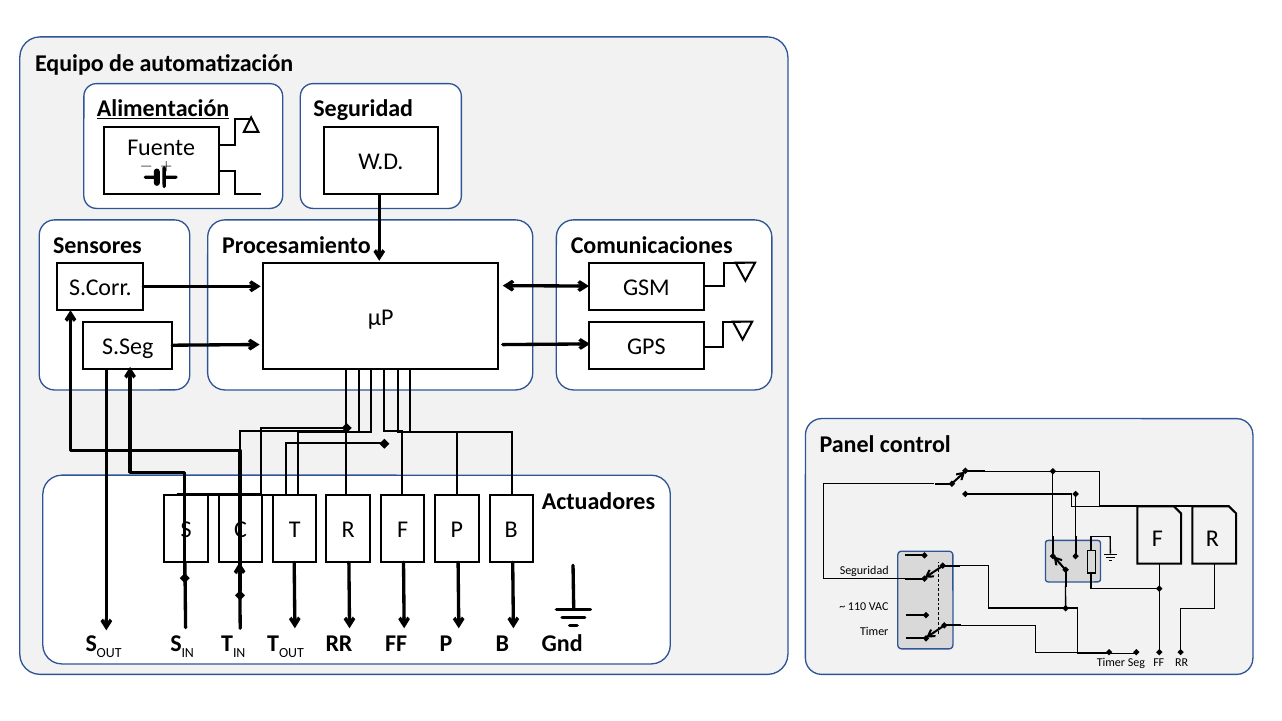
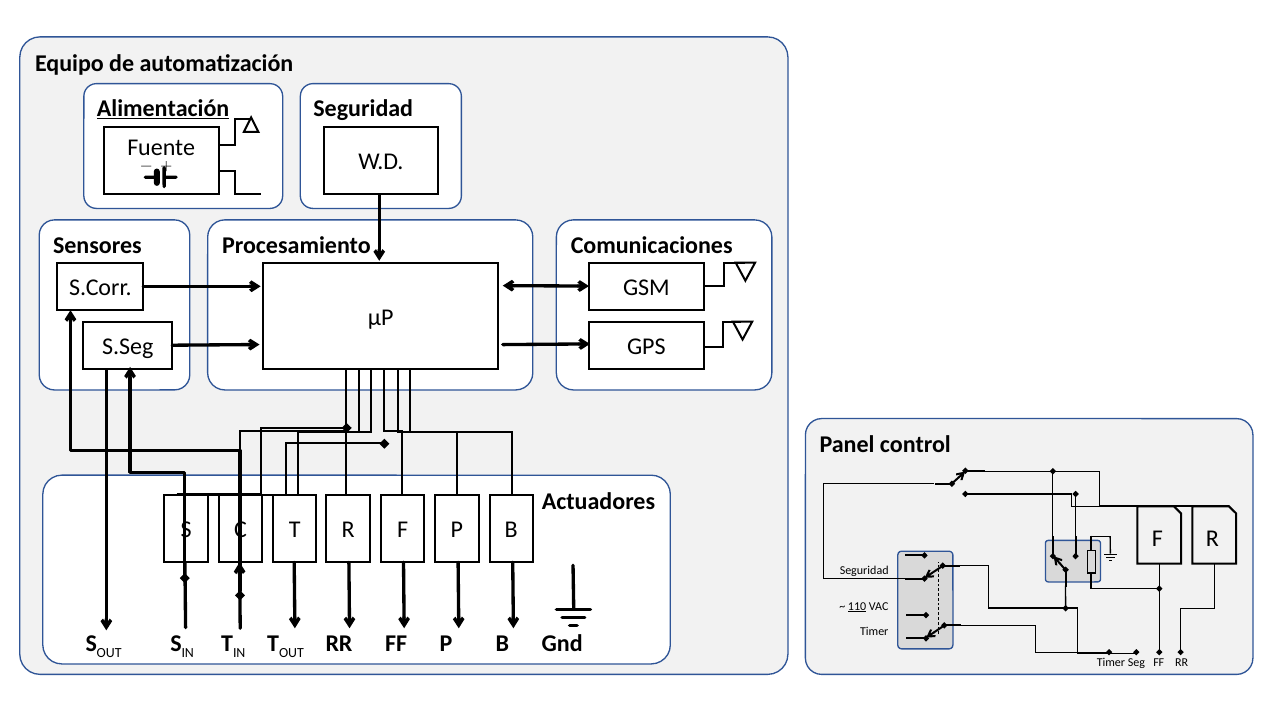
110 underline: none -> present
